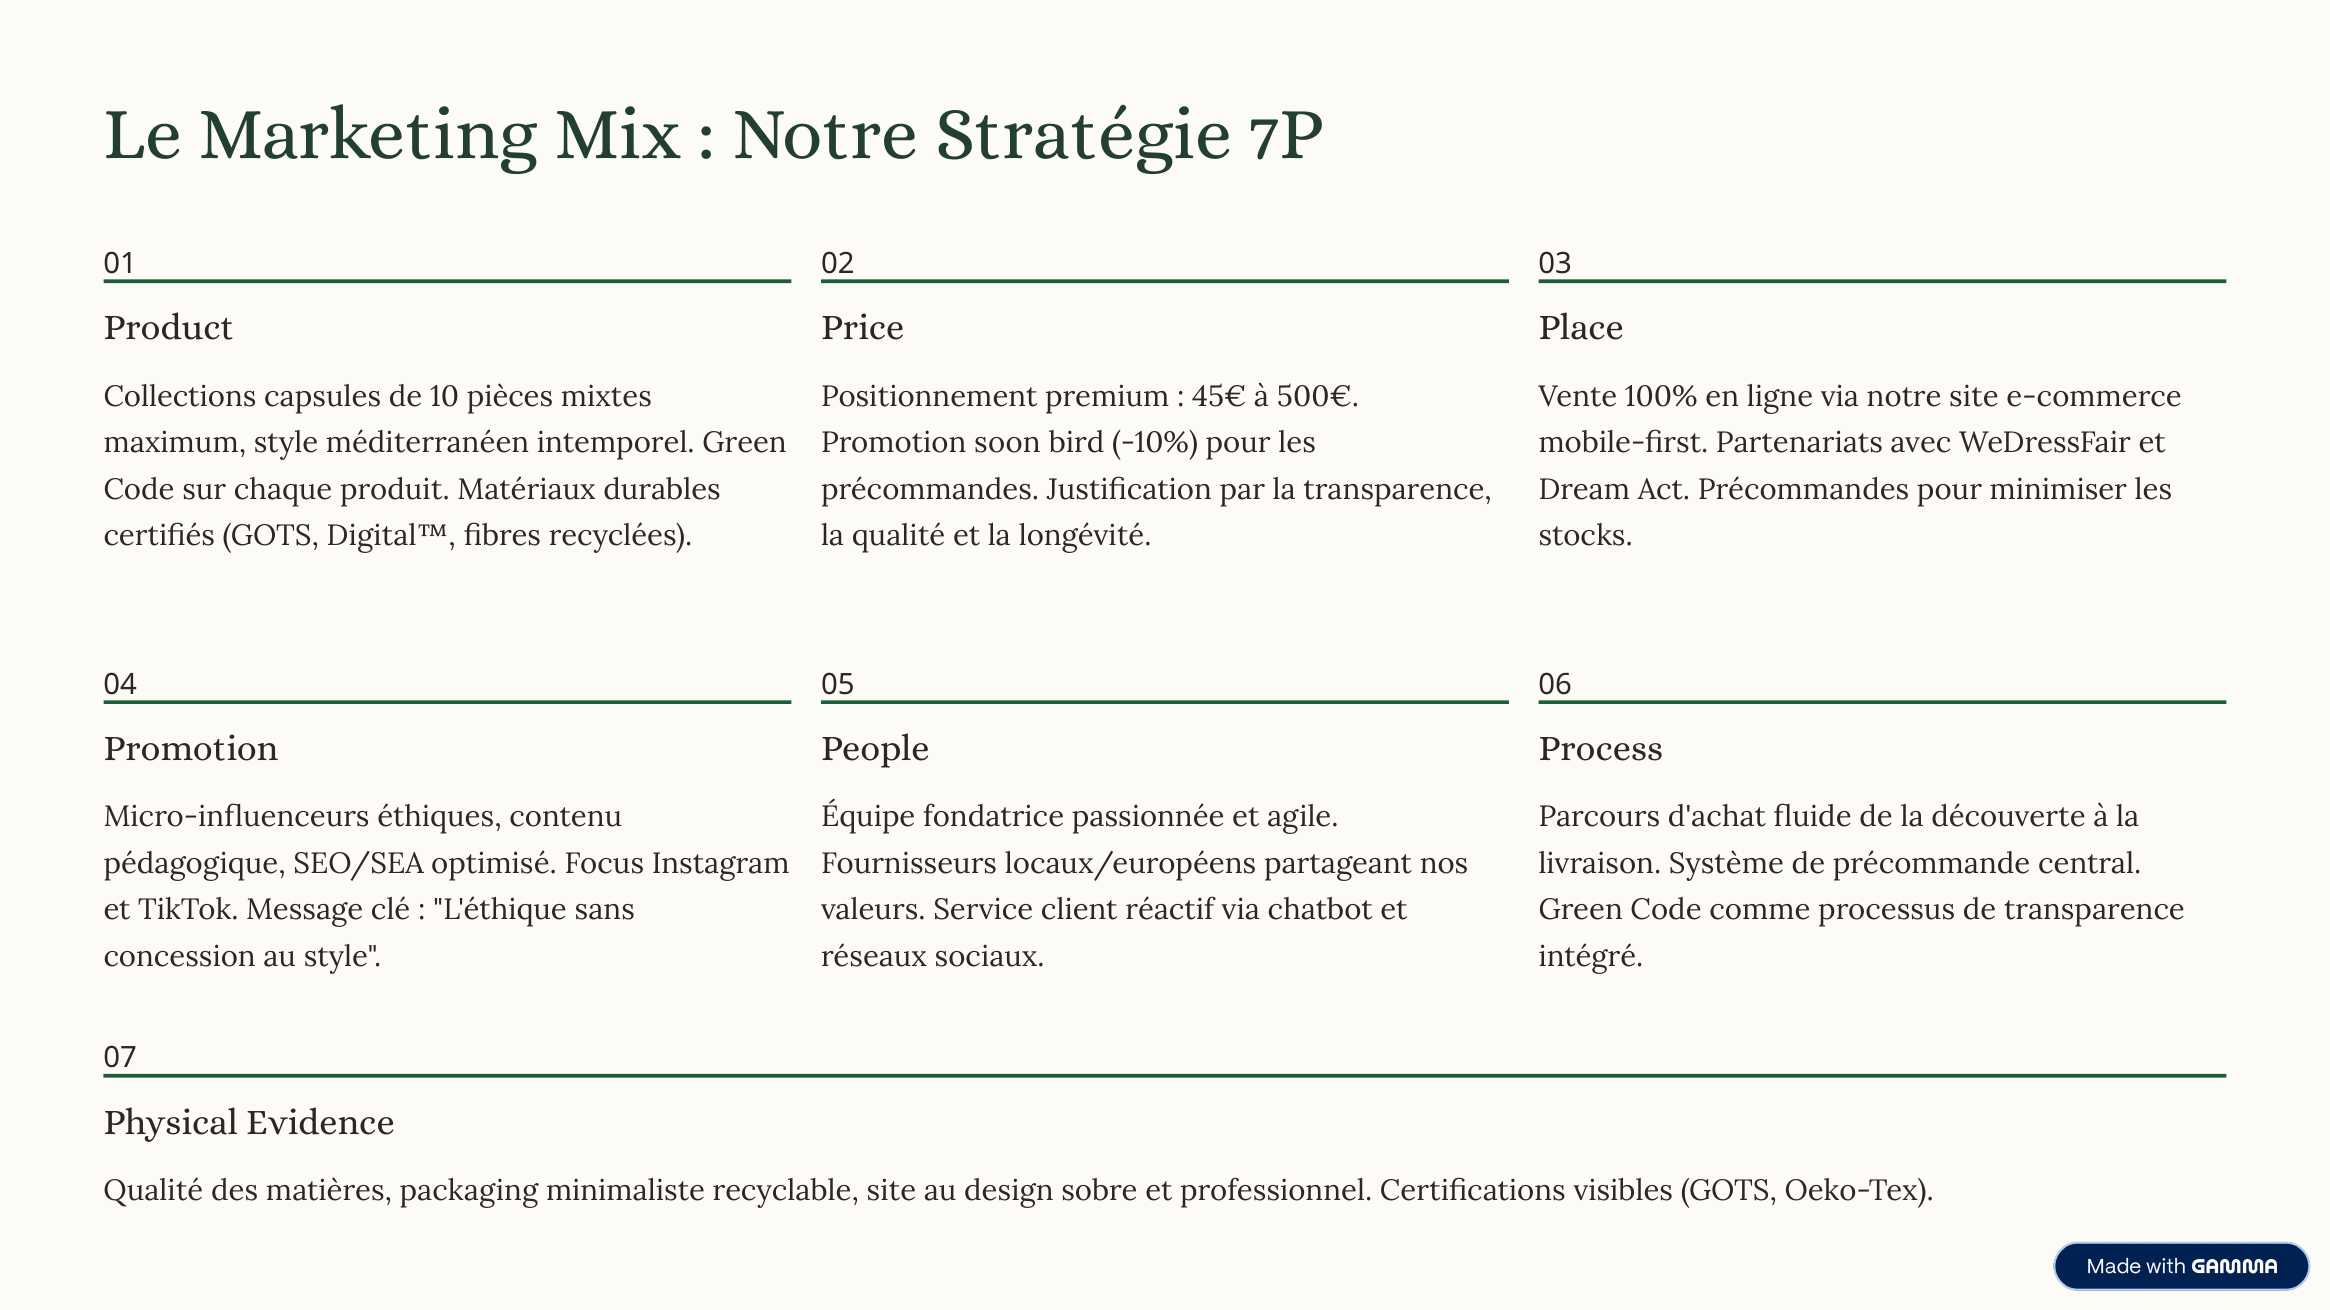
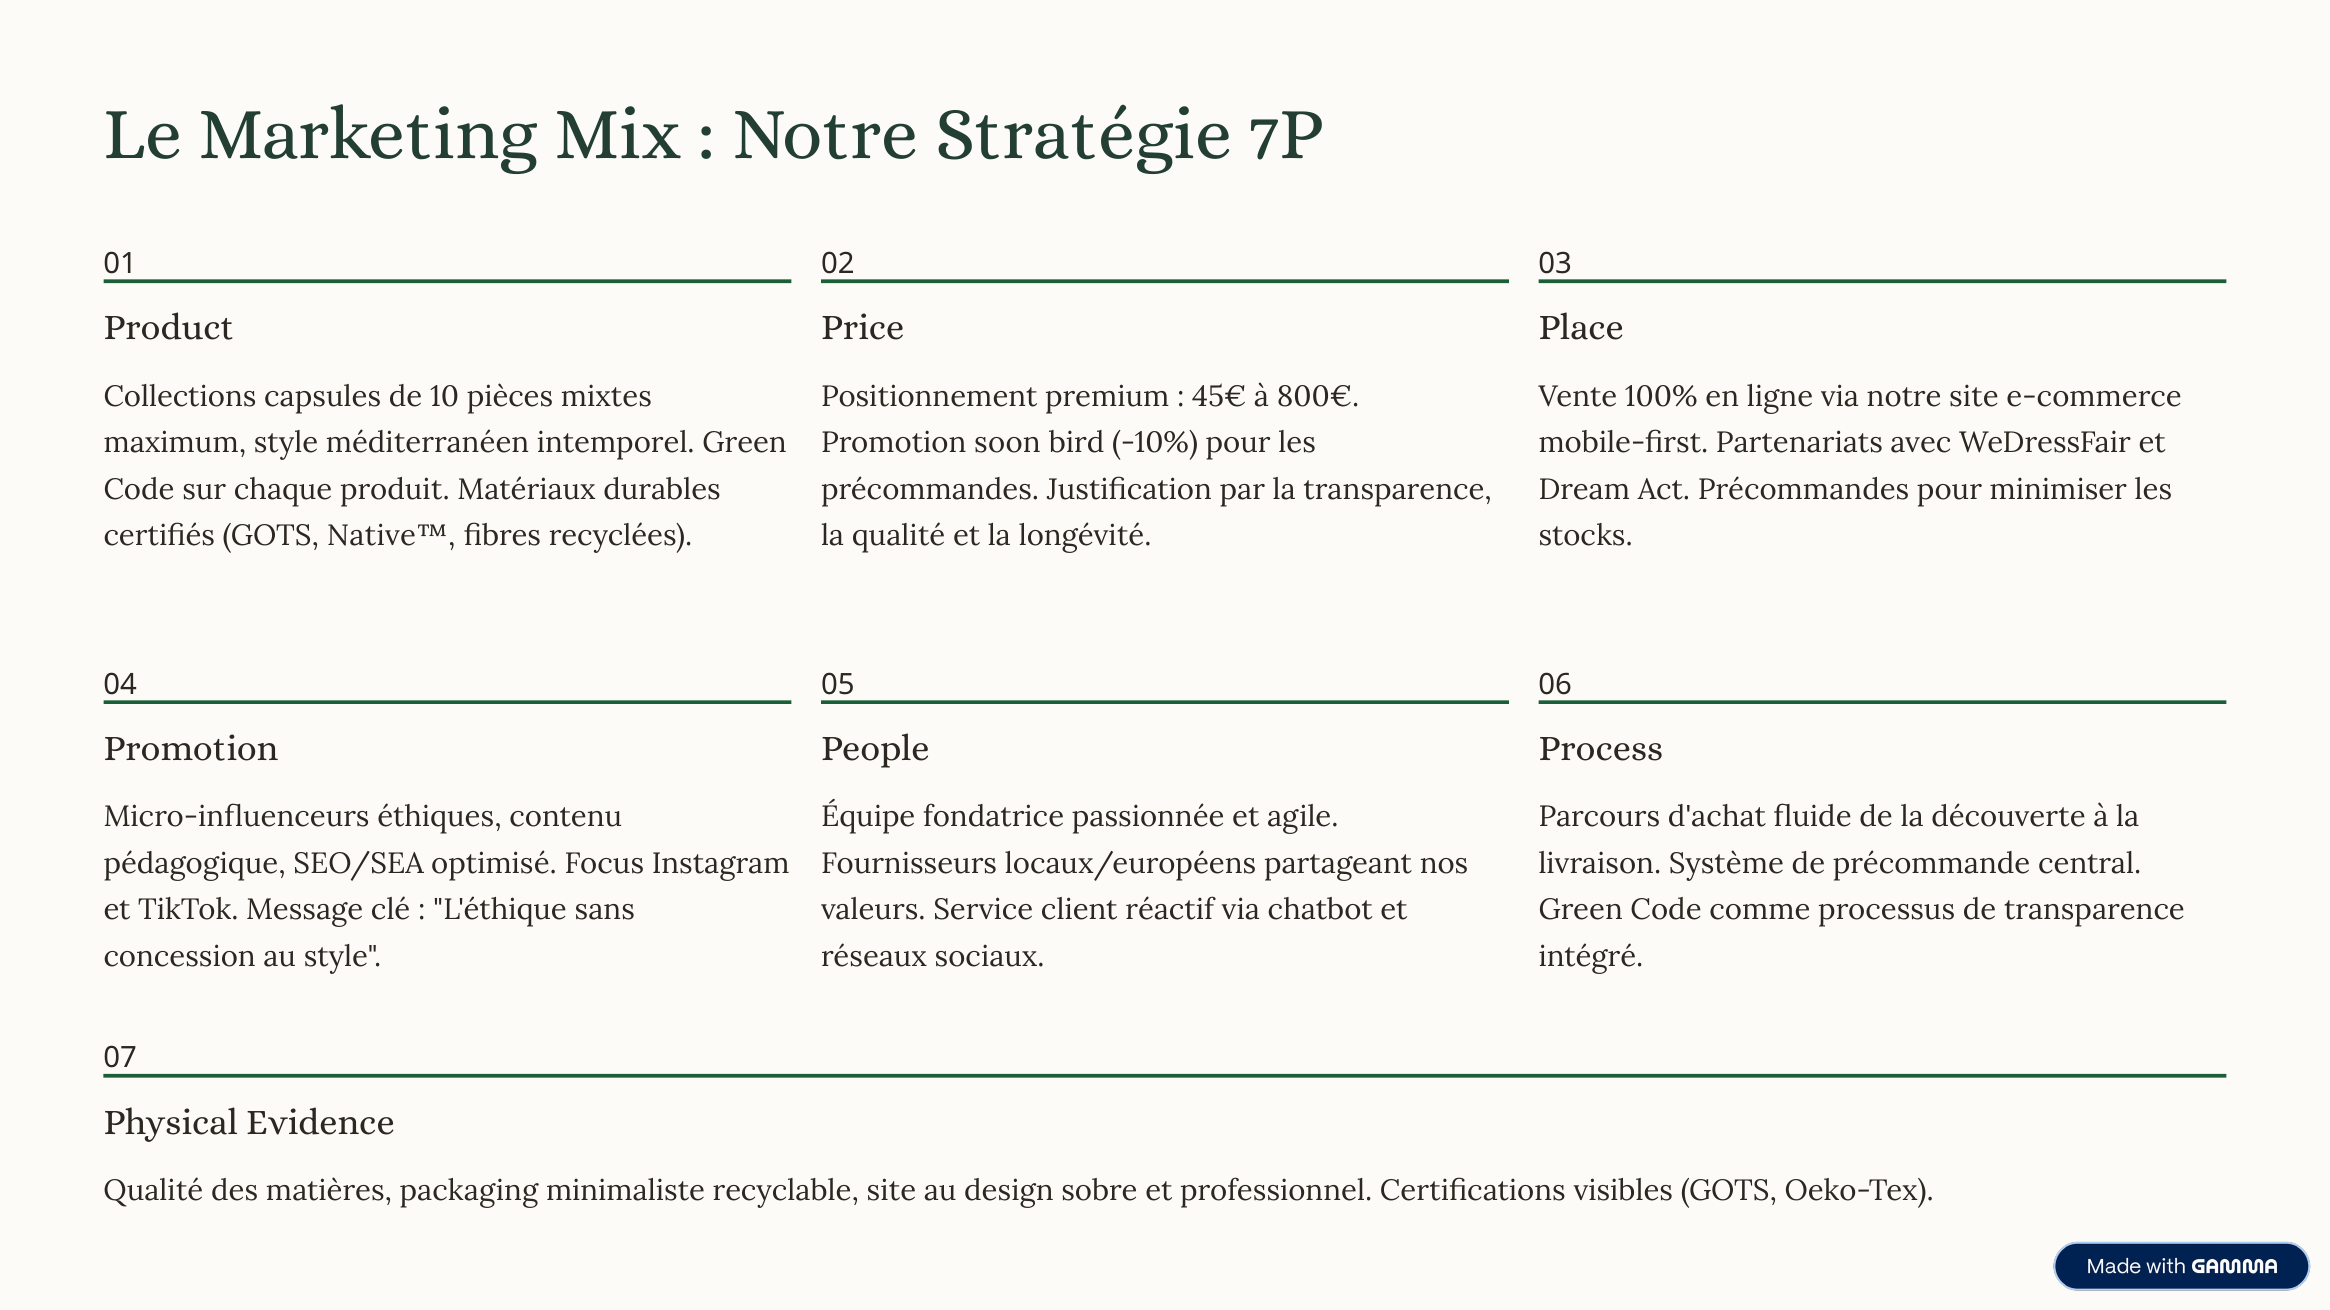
500€: 500€ -> 800€
Digital™: Digital™ -> Native™
